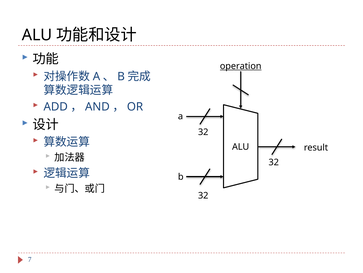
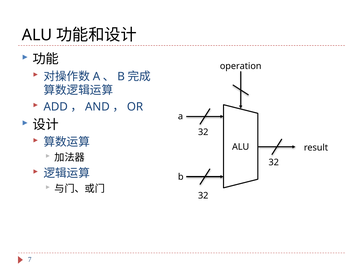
operation underline: present -> none
